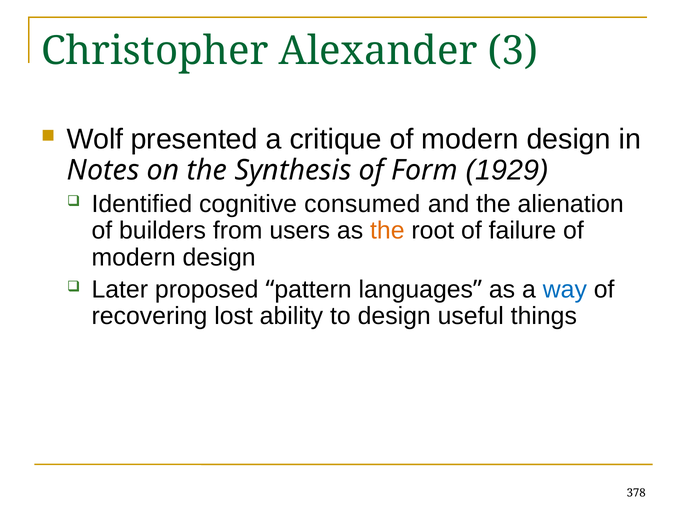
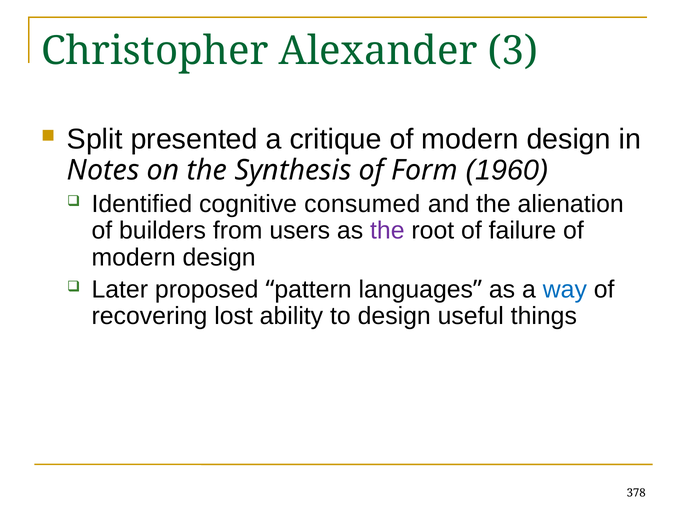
Wolf: Wolf -> Split
1929: 1929 -> 1960
the at (387, 230) colour: orange -> purple
